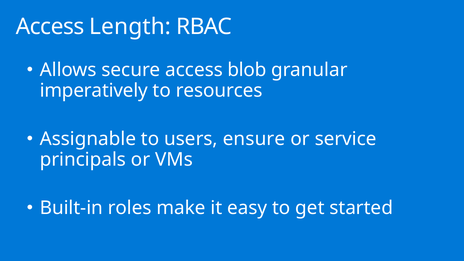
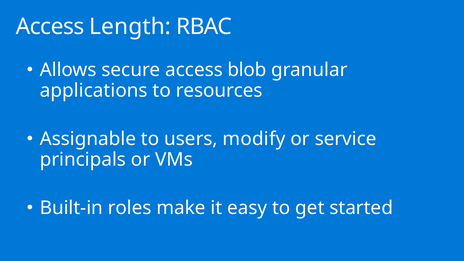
imperatively: imperatively -> applications
ensure: ensure -> modify
